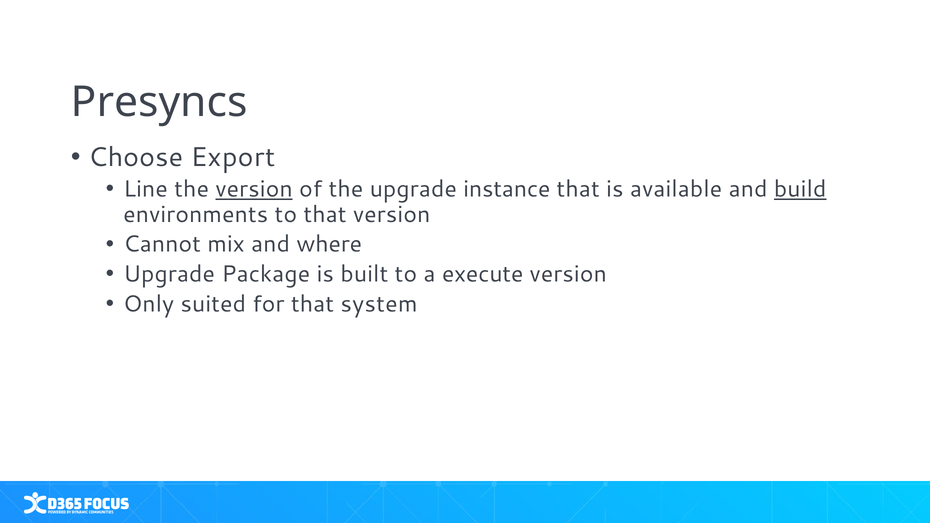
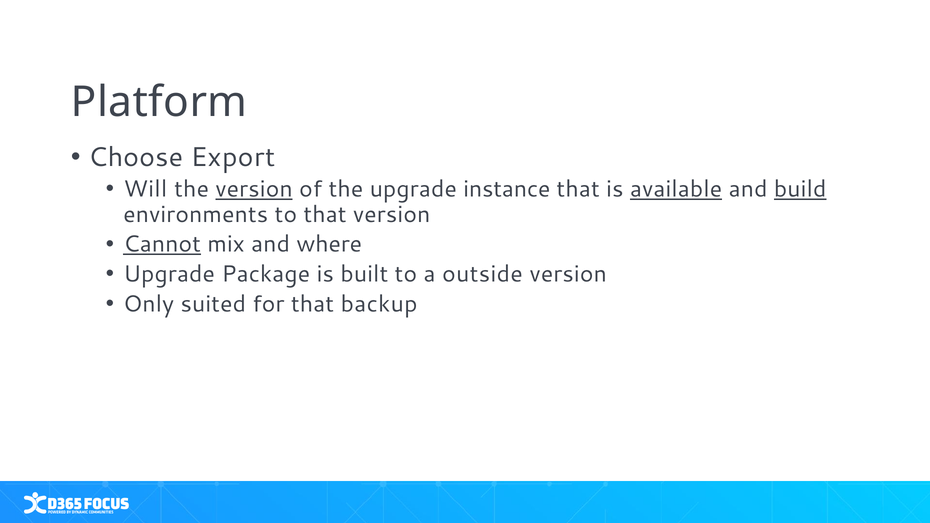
Presyncs: Presyncs -> Platform
Line: Line -> Will
available underline: none -> present
Cannot underline: none -> present
execute: execute -> outside
system: system -> backup
